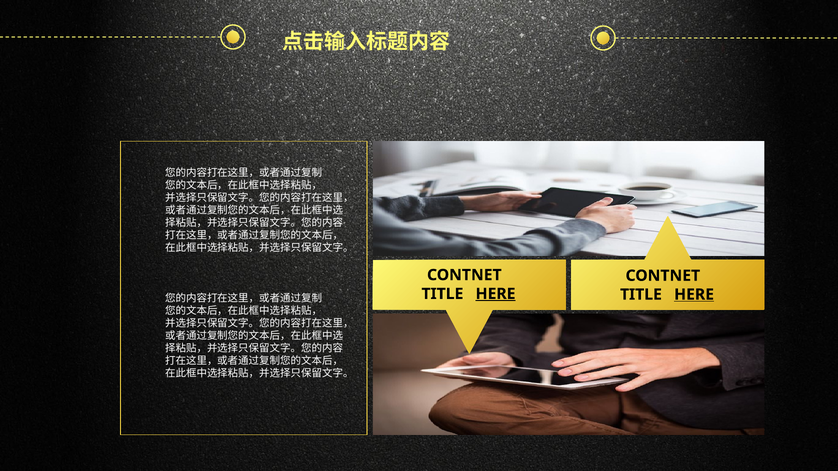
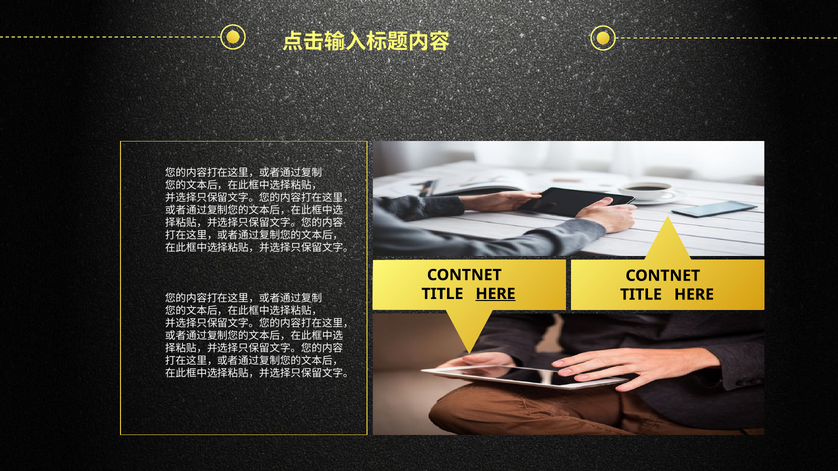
HERE at (694, 295) underline: present -> none
